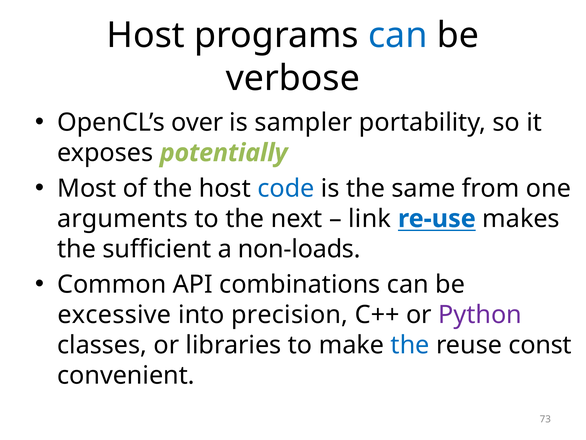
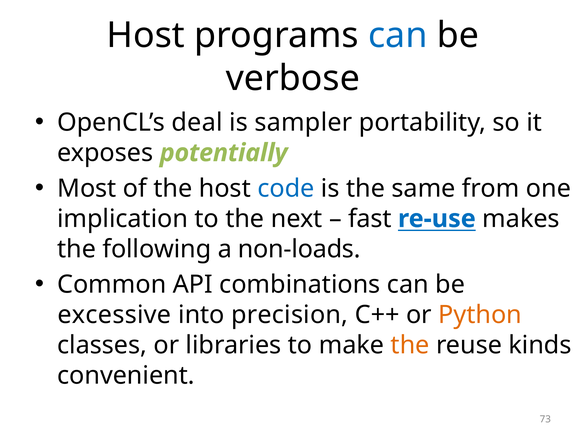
over: over -> deal
arguments: arguments -> implication
link: link -> fast
sufficient: sufficient -> following
Python colour: purple -> orange
the at (410, 345) colour: blue -> orange
const: const -> kinds
